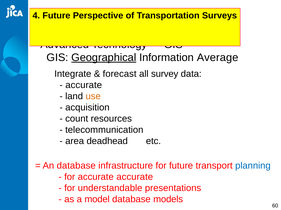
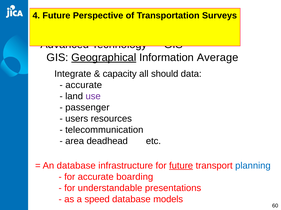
forecast: forecast -> capacity
survey: survey -> should
use colour: orange -> purple
acquisition: acquisition -> passenger
count: count -> users
future at (181, 166) underline: none -> present
accurate accurate: accurate -> boarding
model: model -> speed
